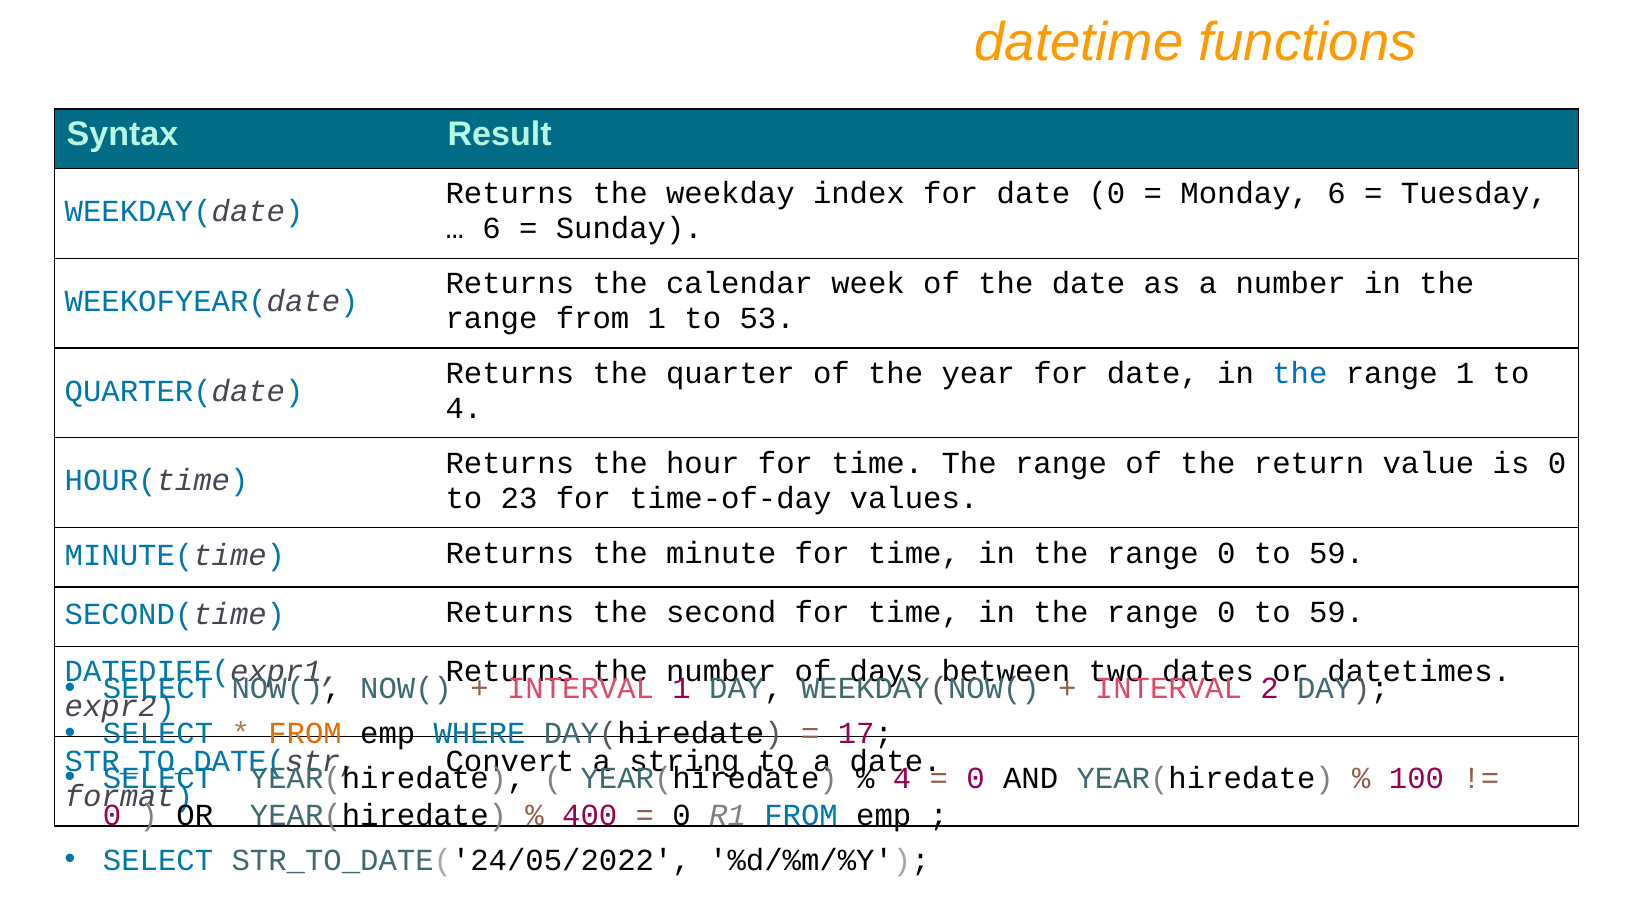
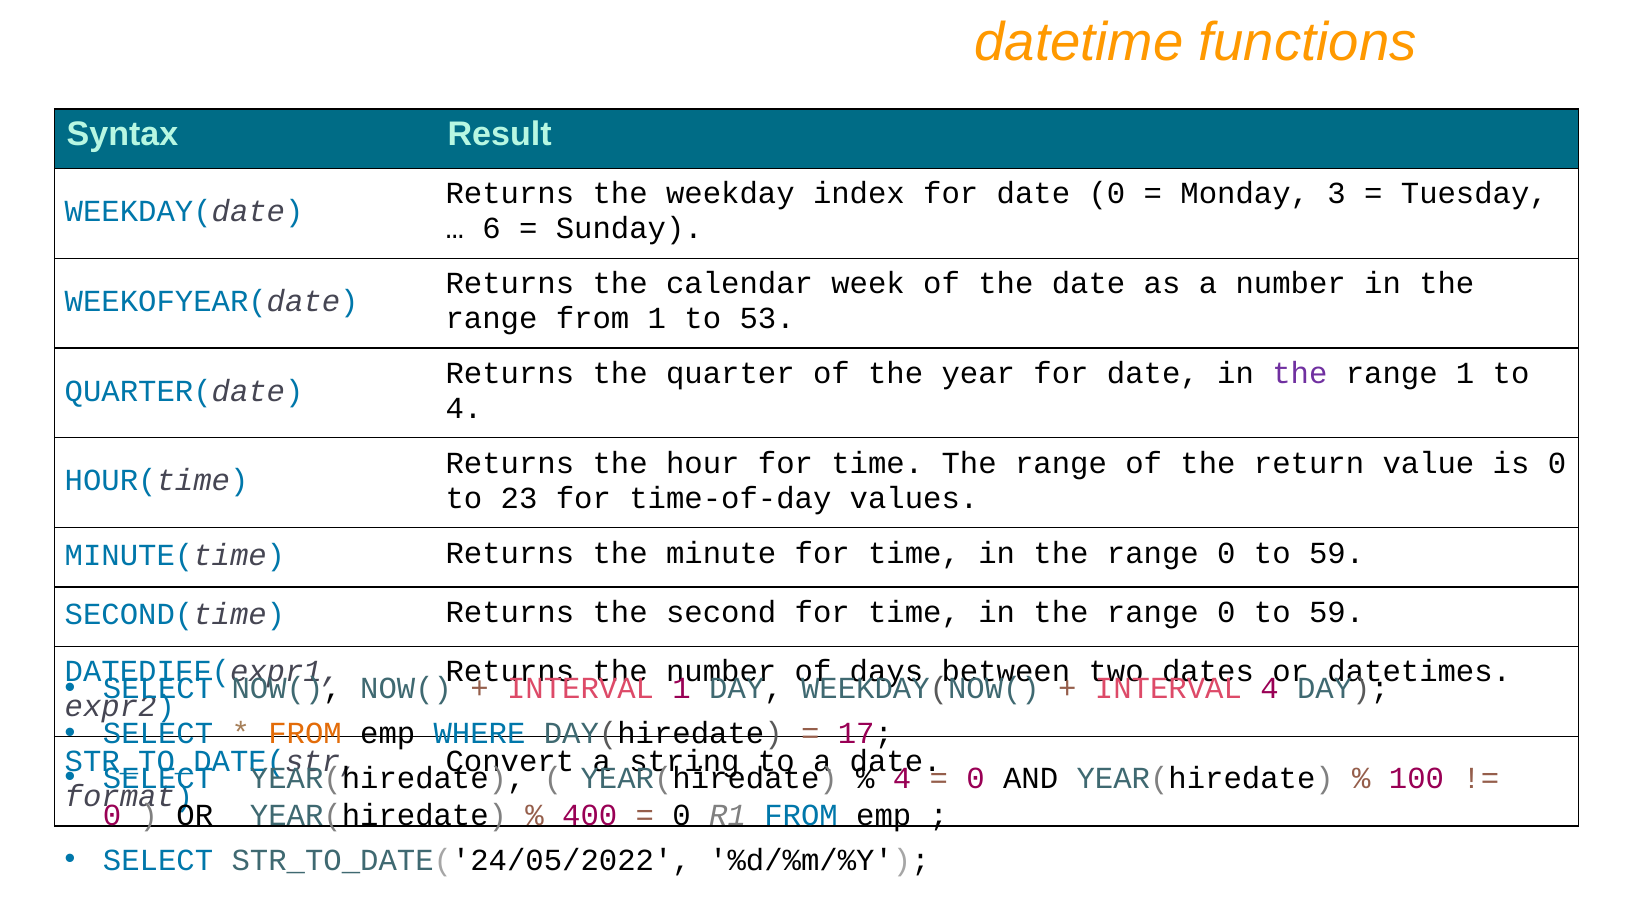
Monday 6: 6 -> 3
the at (1300, 373) colour: blue -> purple
2 at (1270, 688): 2 -> 4
